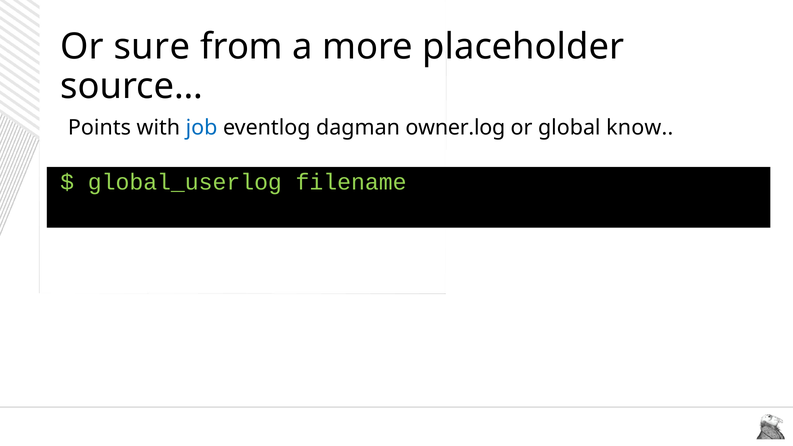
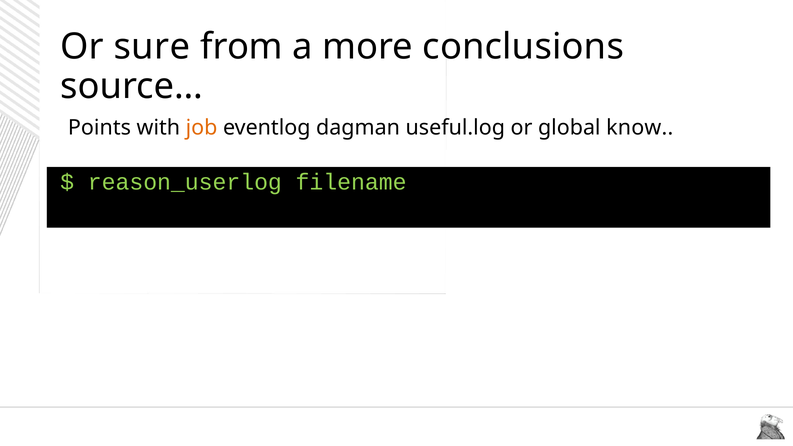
placeholder: placeholder -> conclusions
job colour: blue -> orange
owner.log: owner.log -> useful.log
global_userlog: global_userlog -> reason_userlog
